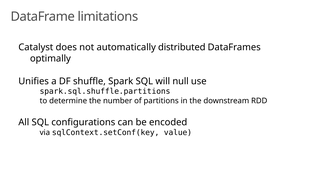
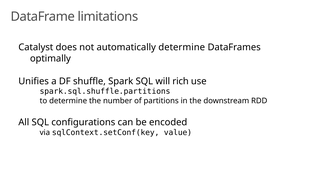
automatically distributed: distributed -> determine
null: null -> rich
